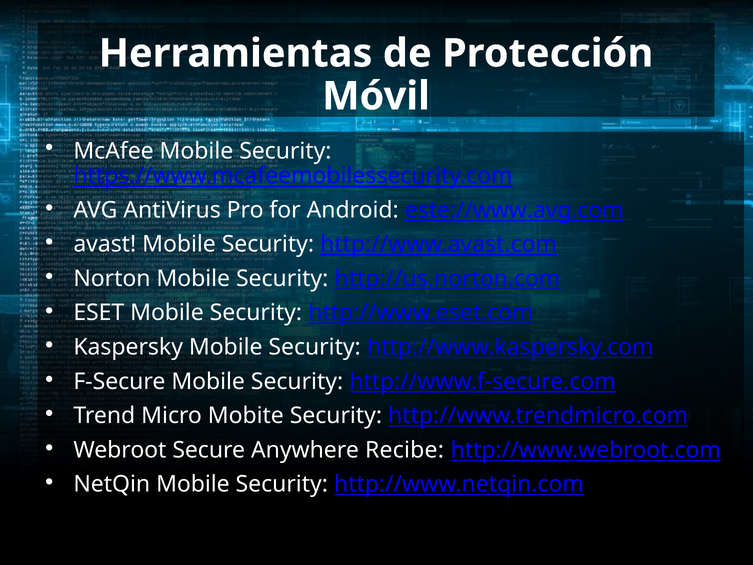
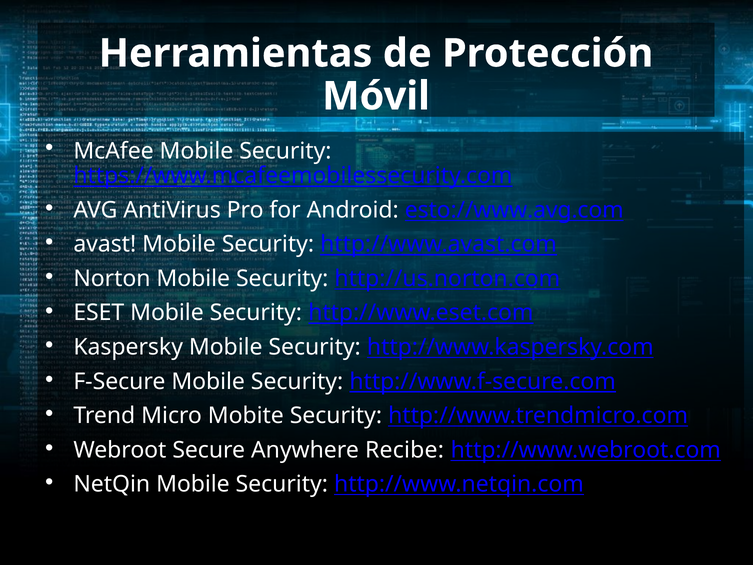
este://www.avg.com: este://www.avg.com -> esto://www.avg.com
